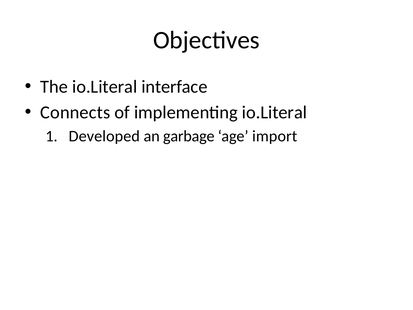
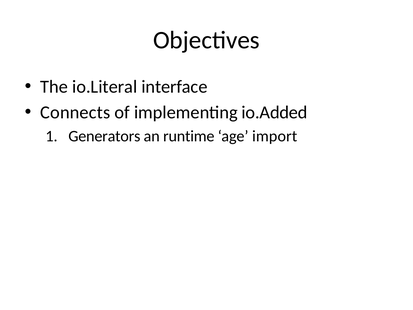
implementing io.Literal: io.Literal -> io.Added
Developed: Developed -> Generators
garbage: garbage -> runtime
